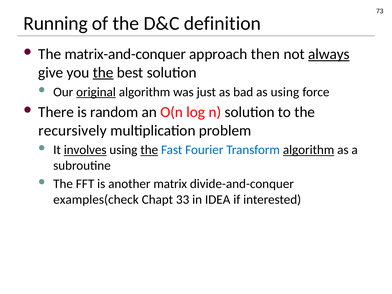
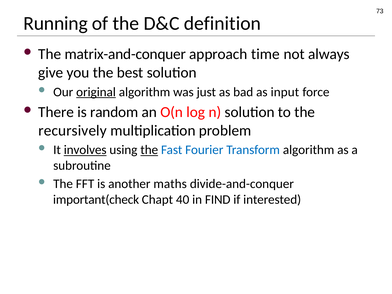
then: then -> time
always underline: present -> none
the at (103, 73) underline: present -> none
as using: using -> input
algorithm at (309, 150) underline: present -> none
matrix: matrix -> maths
examples(check: examples(check -> important(check
33: 33 -> 40
IDEA: IDEA -> FIND
